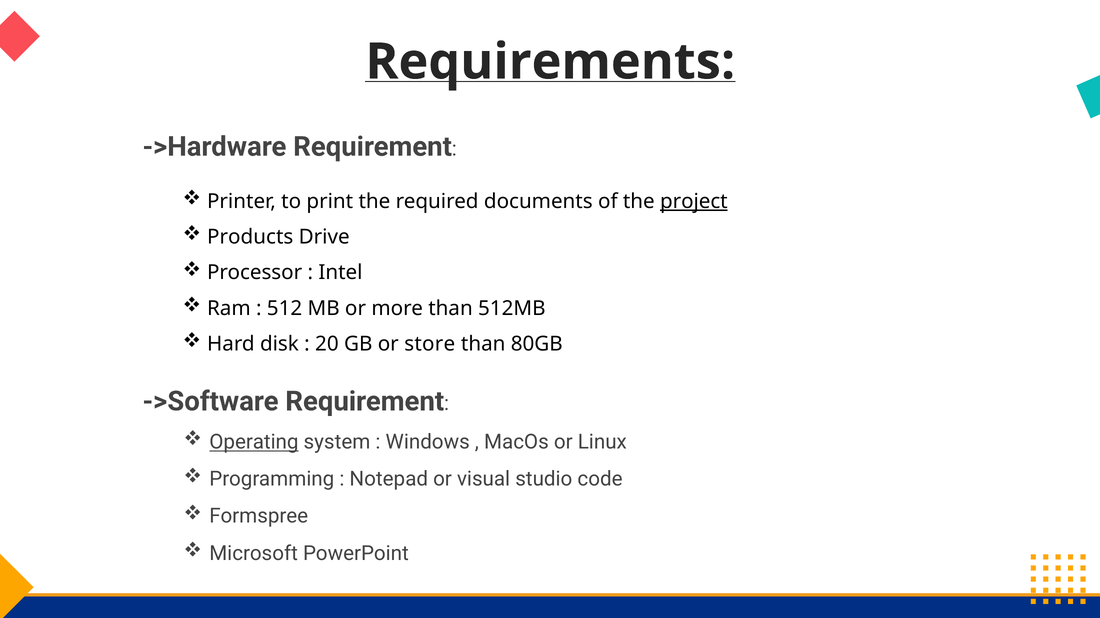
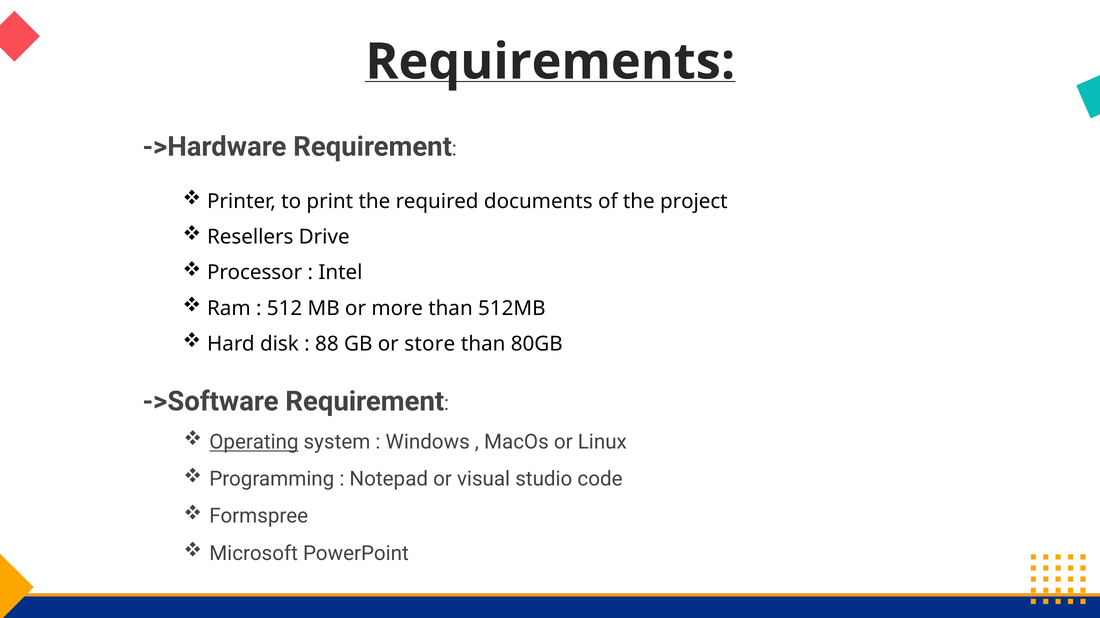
project underline: present -> none
Products: Products -> Resellers
20: 20 -> 88
